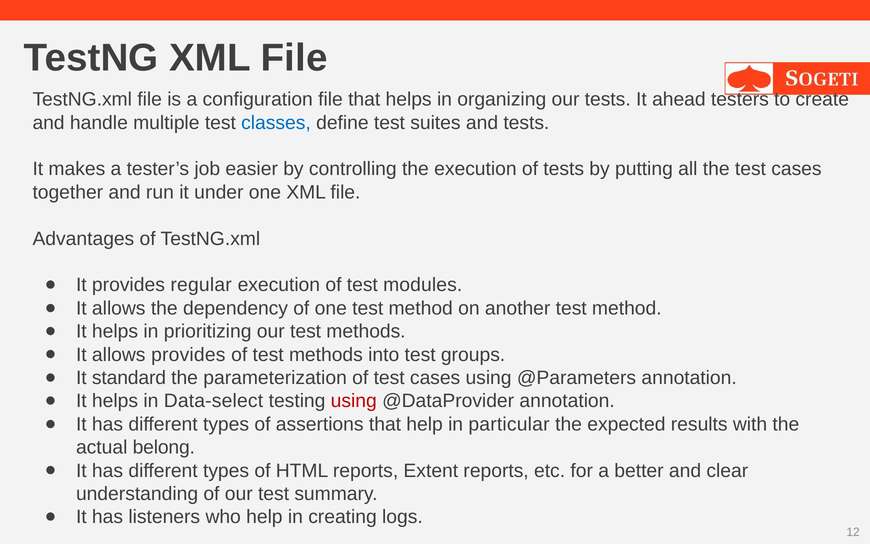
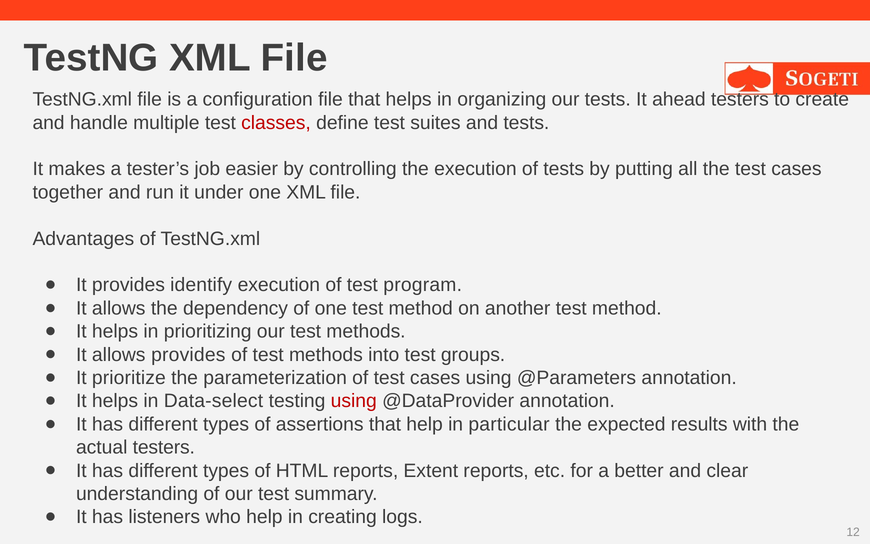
classes colour: blue -> red
regular: regular -> identify
modules: modules -> program
standard: standard -> prioritize
actual belong: belong -> testers
